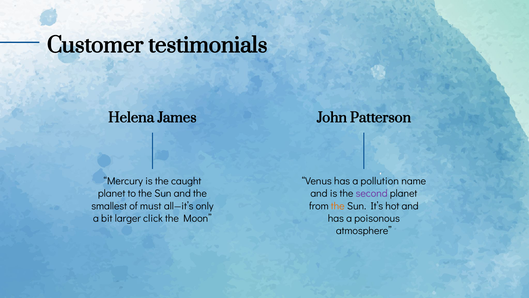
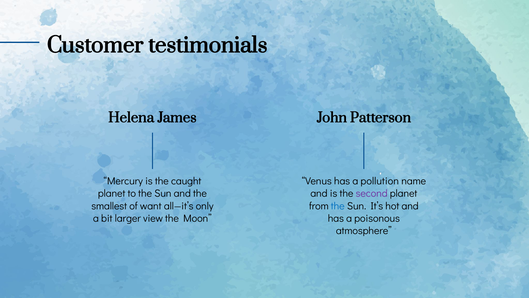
must: must -> want
the at (338, 206) colour: orange -> blue
click: click -> view
